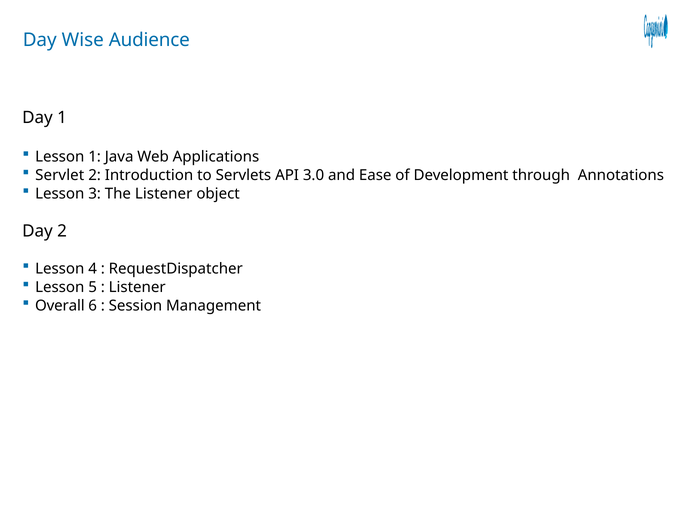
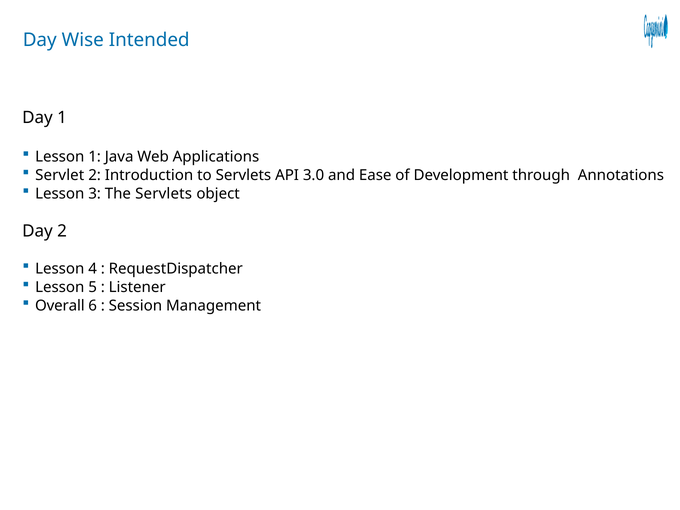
Audience: Audience -> Intended
The Listener: Listener -> Servlets
